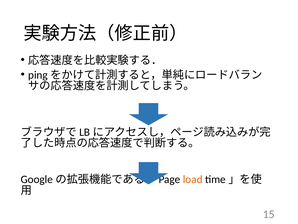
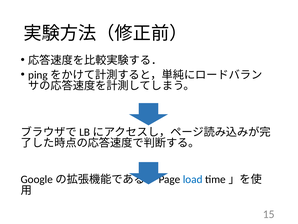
load colour: orange -> blue
